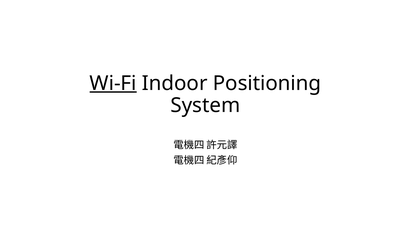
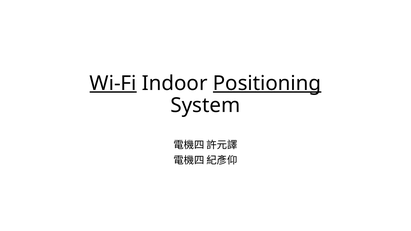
Positioning underline: none -> present
